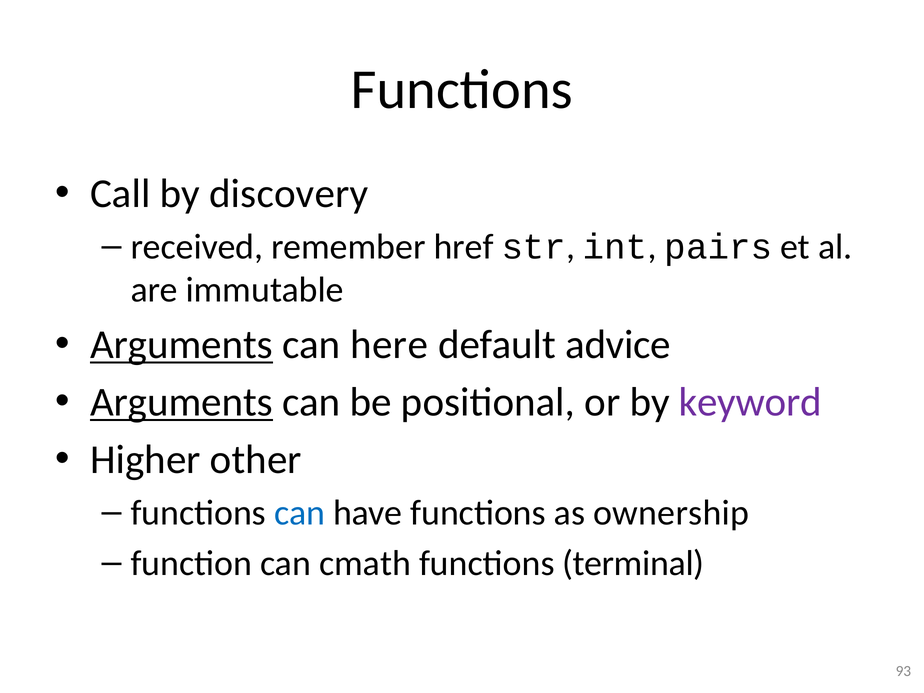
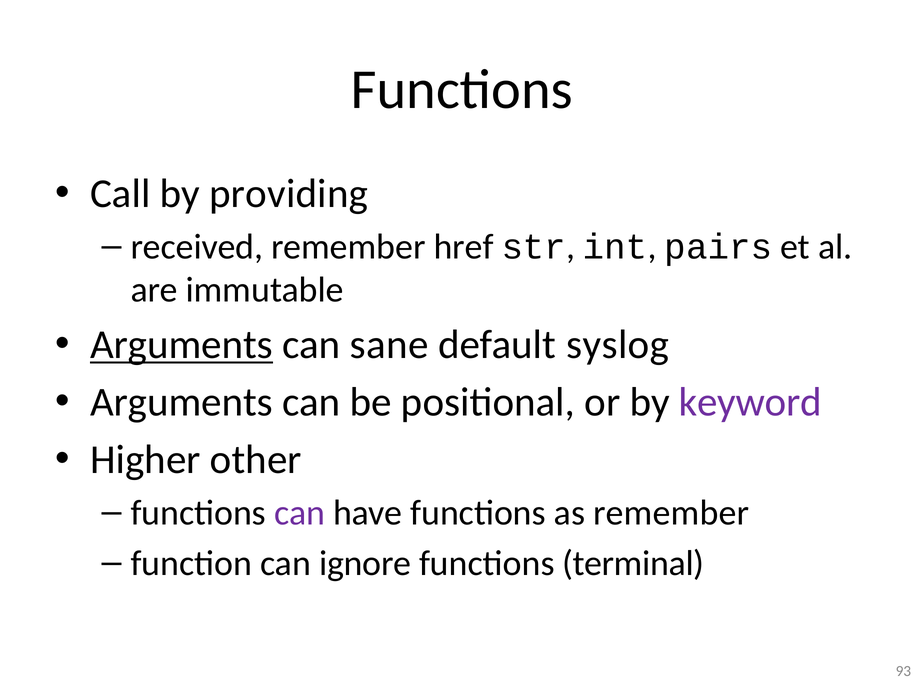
discovery: discovery -> providing
here: here -> sane
advice: advice -> syslog
Arguments at (182, 402) underline: present -> none
can at (300, 513) colour: blue -> purple
as ownership: ownership -> remember
cmath: cmath -> ignore
